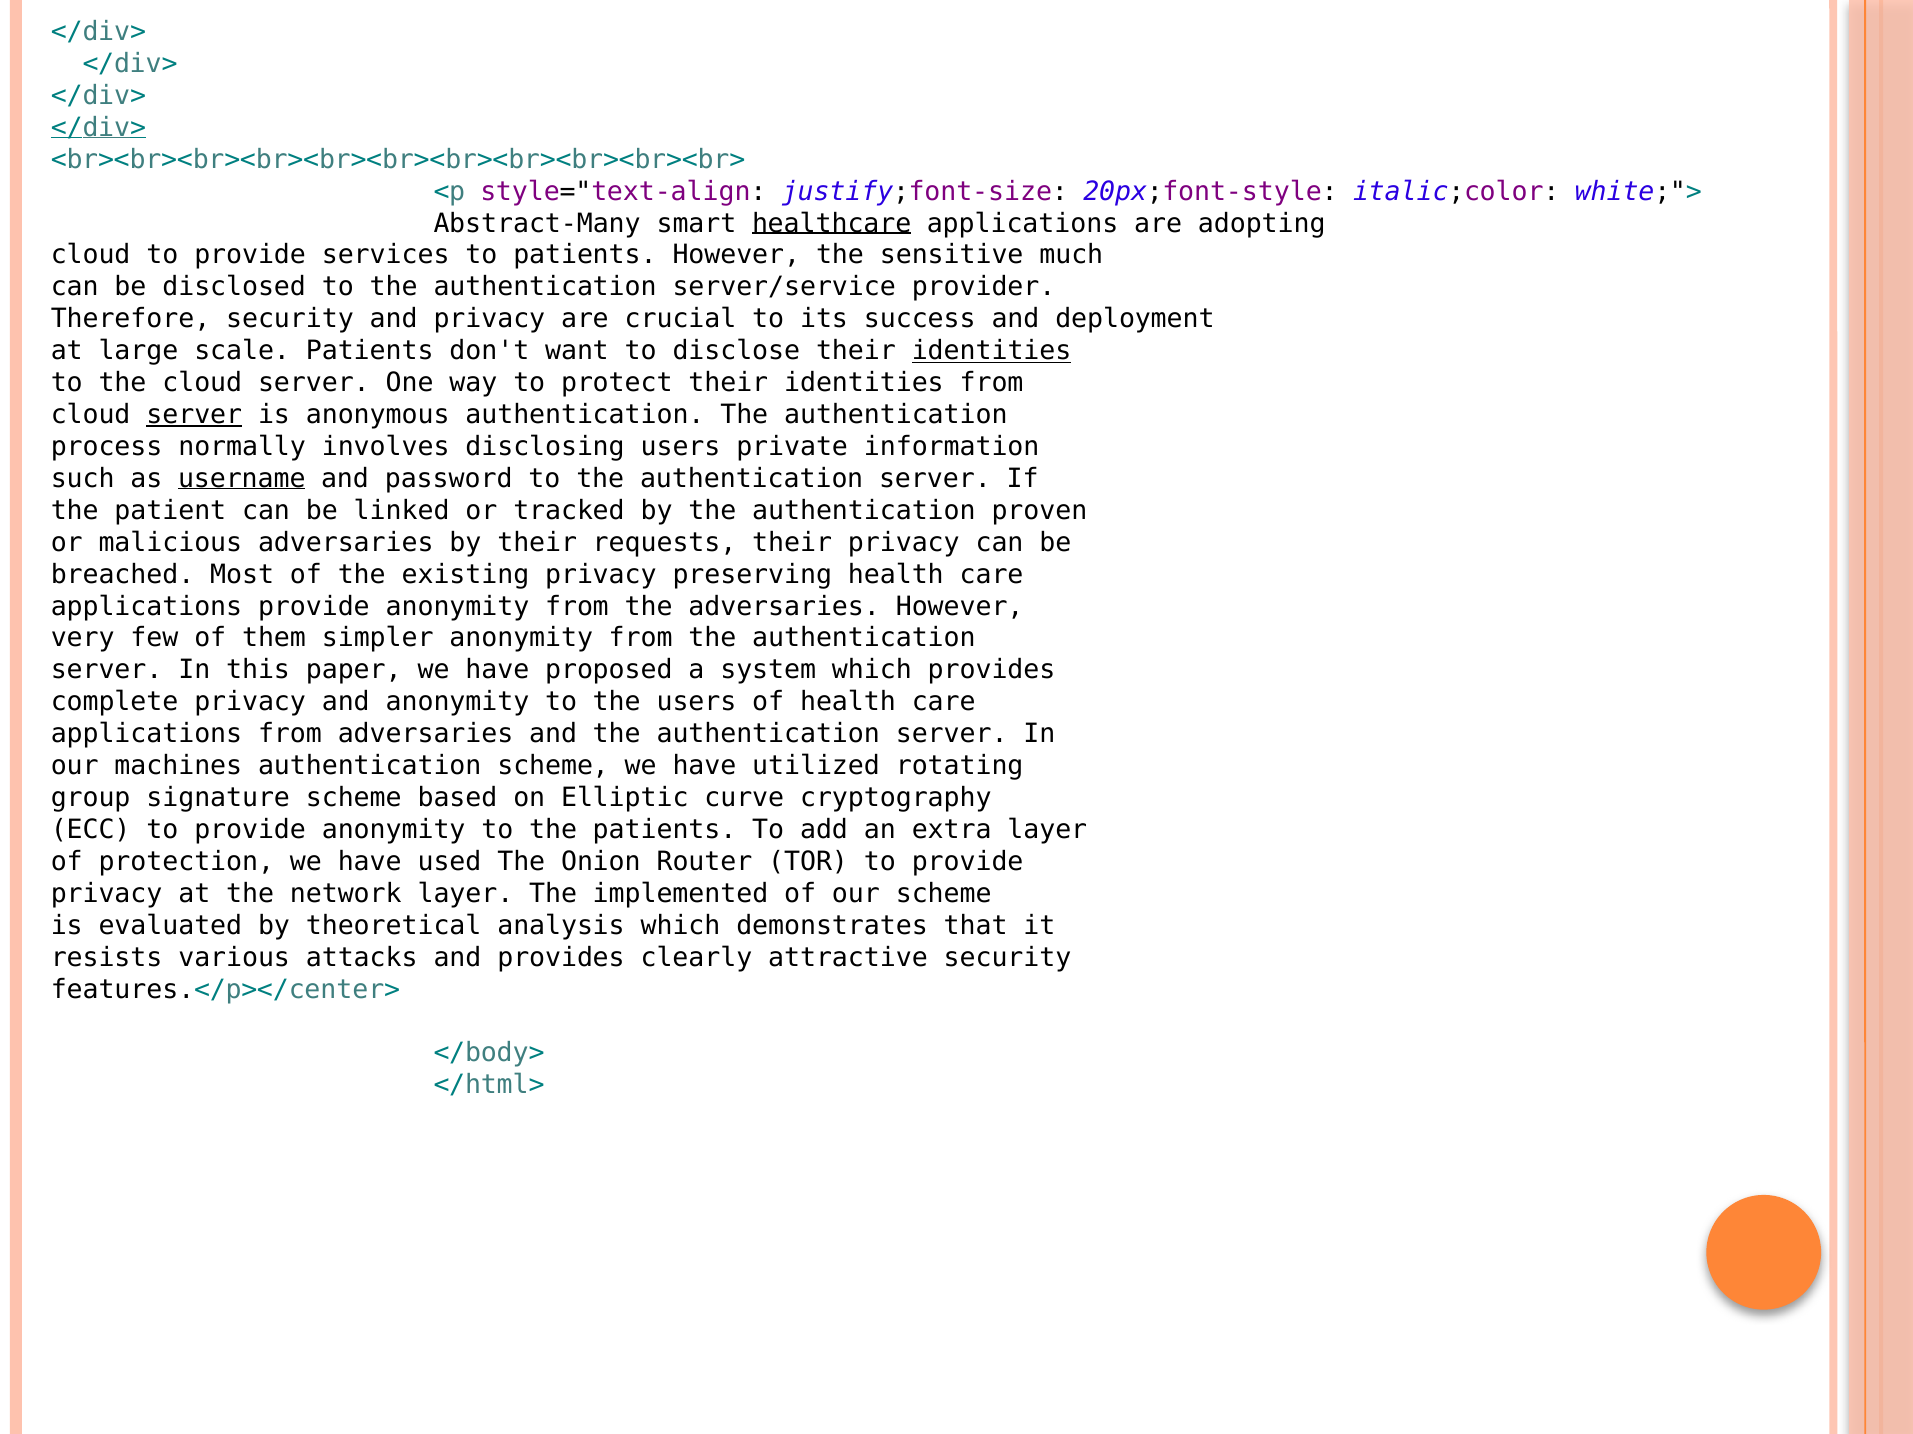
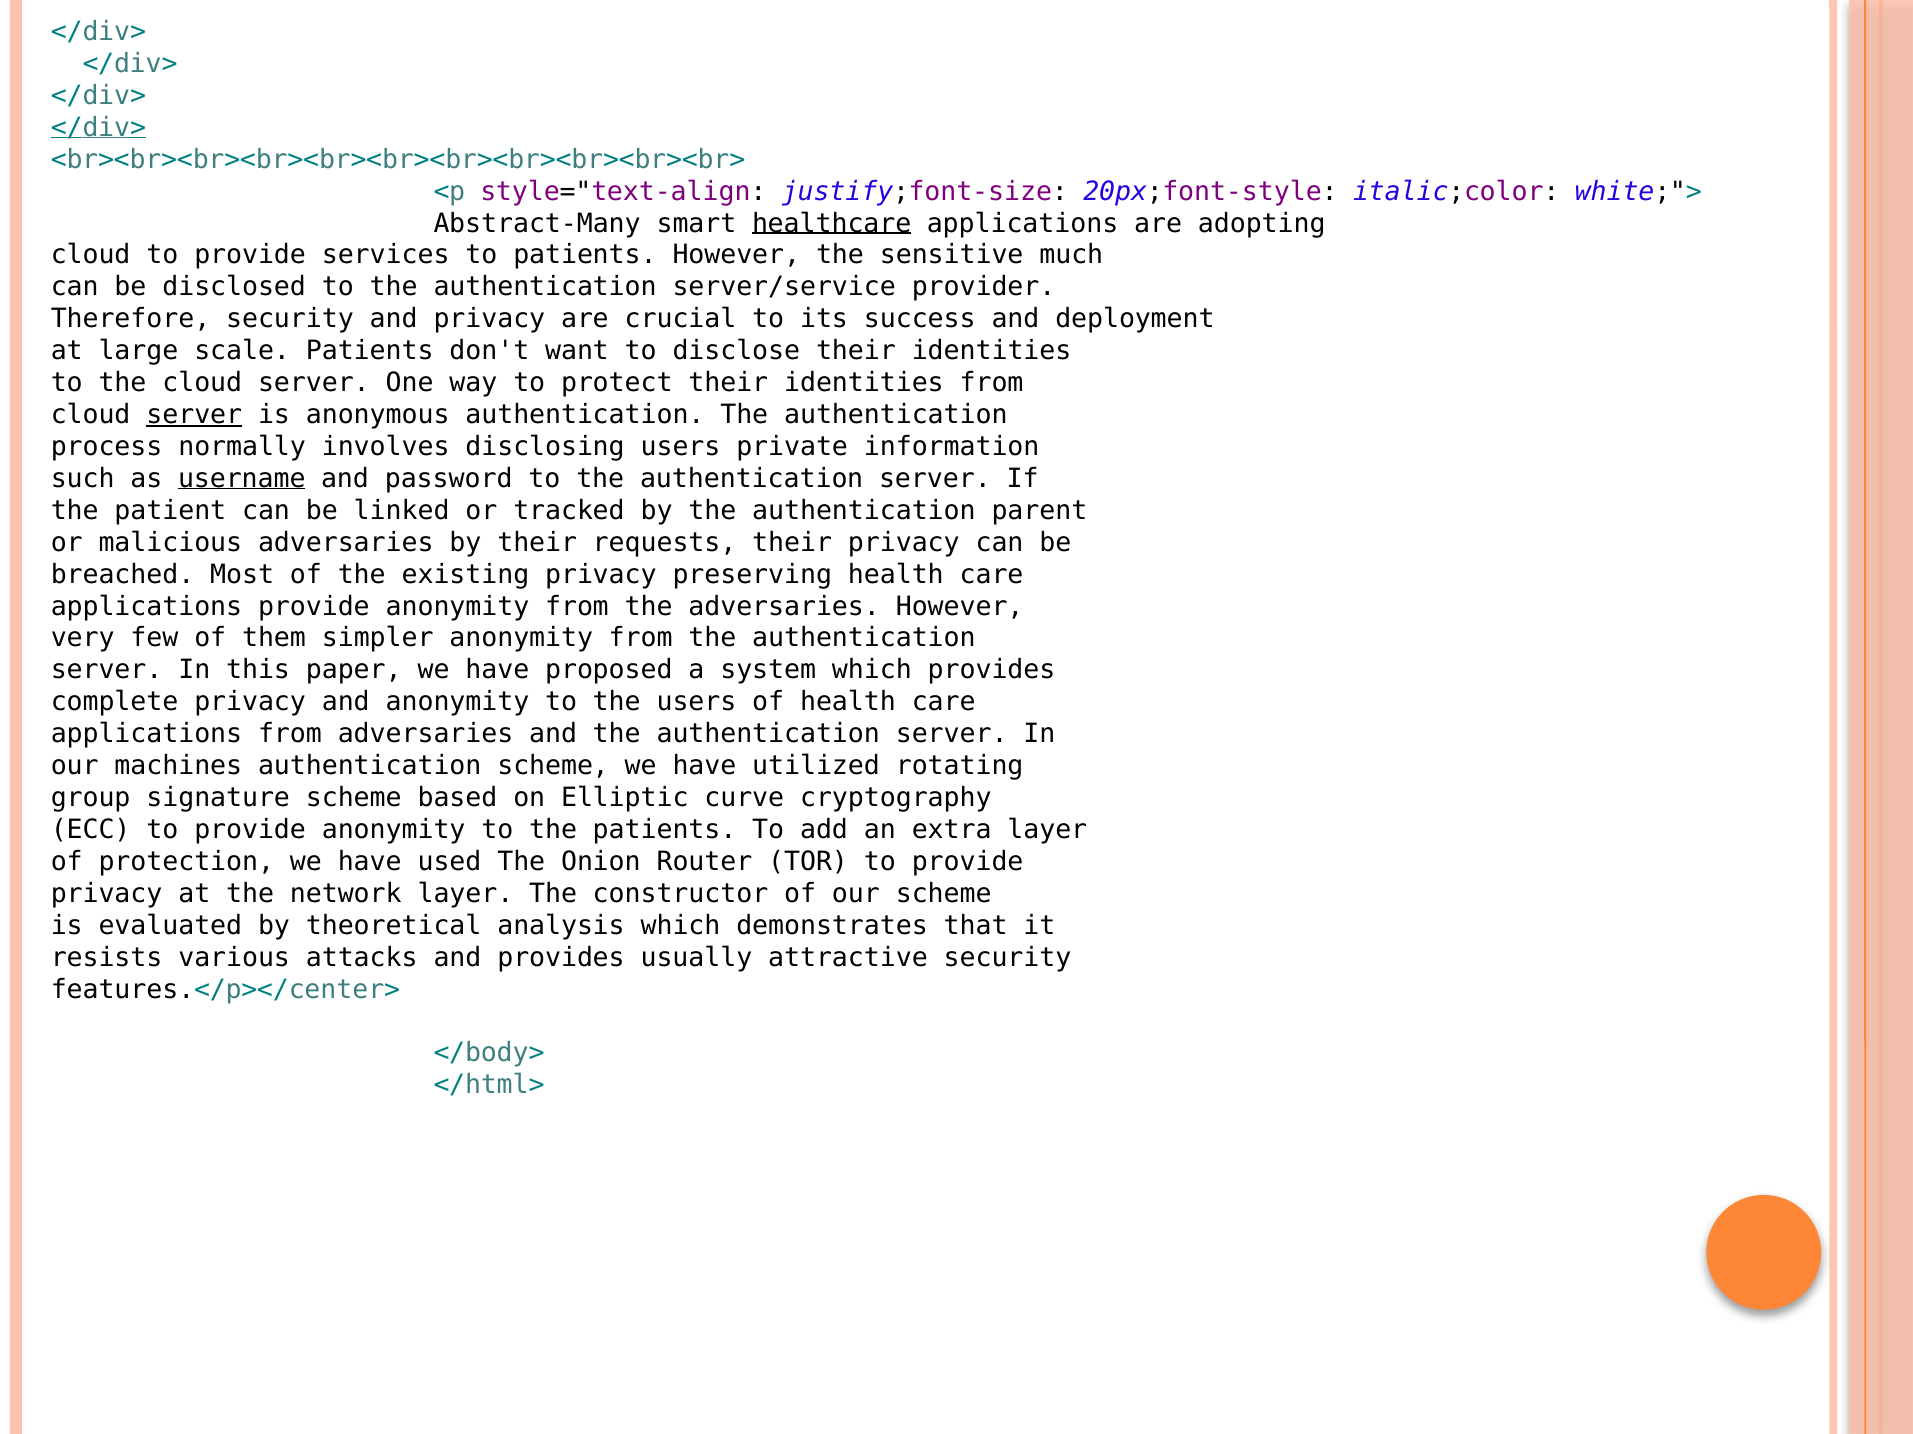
identities at (992, 351) underline: present -> none
proven: proven -> parent
implemented: implemented -> constructor
clearly: clearly -> usually
